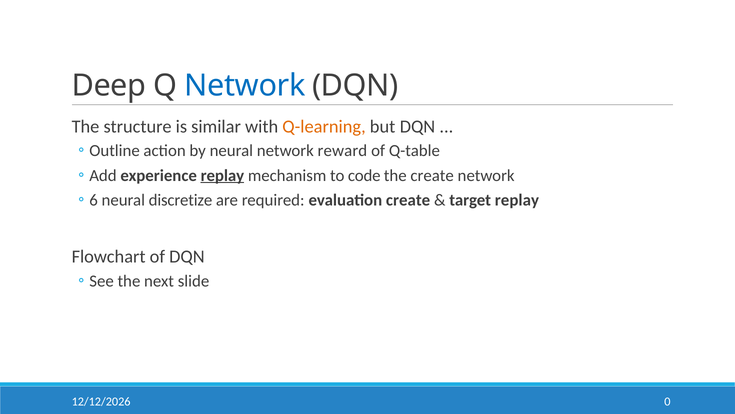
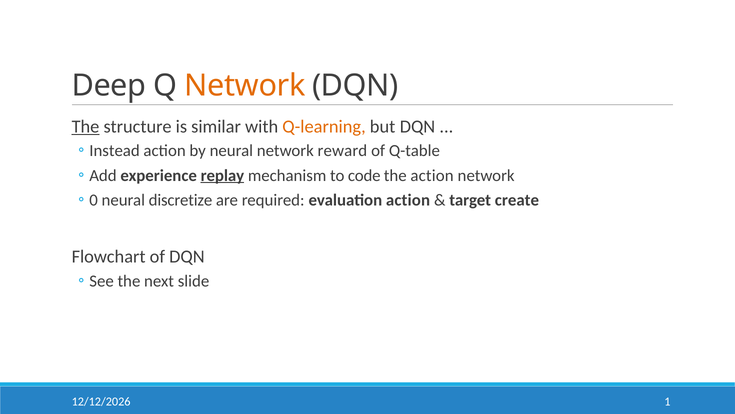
Network at (245, 86) colour: blue -> orange
The at (86, 126) underline: none -> present
Outline: Outline -> Instead
the create: create -> action
6: 6 -> 0
evaluation create: create -> action
target replay: replay -> create
0: 0 -> 1
